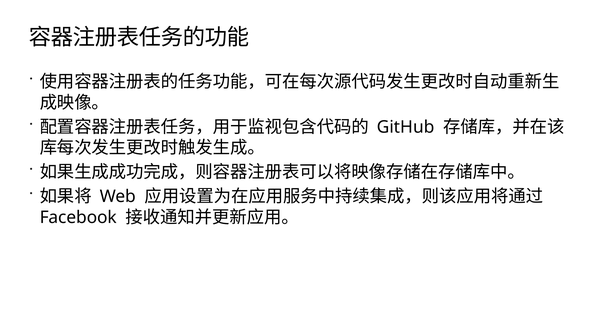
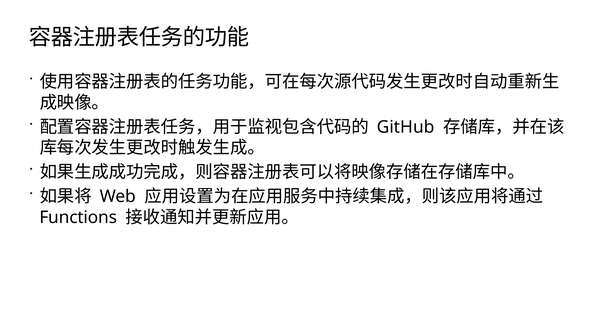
Facebook: Facebook -> Functions
